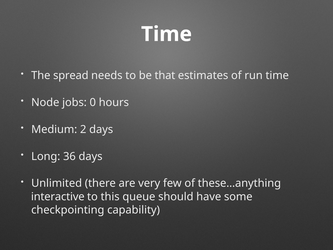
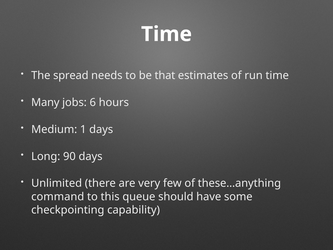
Node: Node -> Many
0: 0 -> 6
2: 2 -> 1
36: 36 -> 90
interactive: interactive -> command
